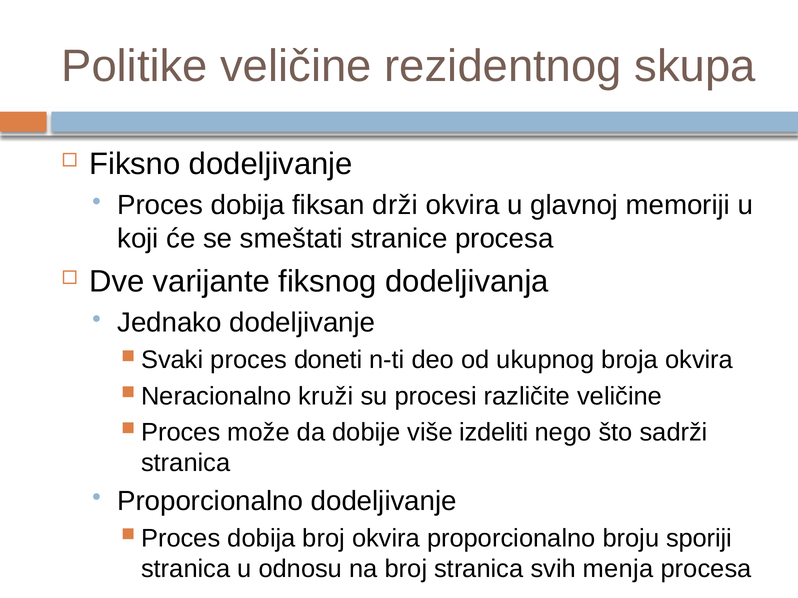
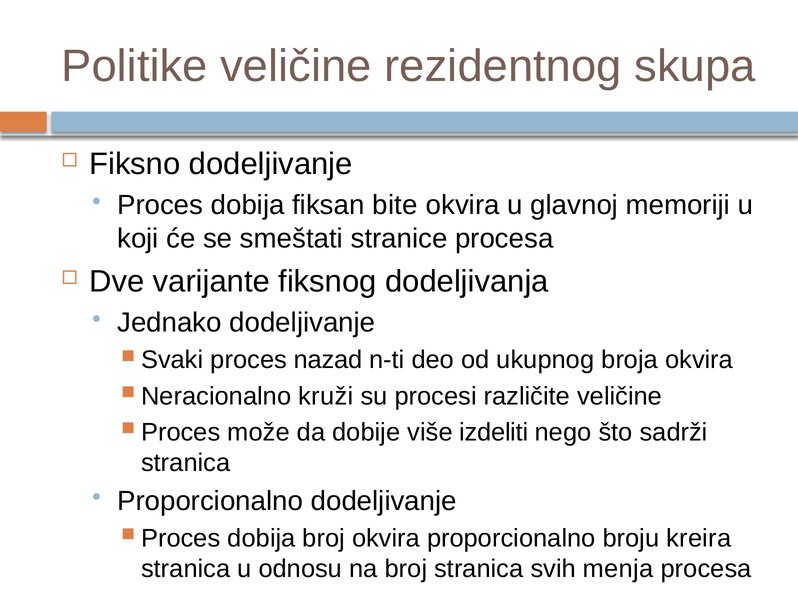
drži: drži -> bite
doneti: doneti -> nazad
sporiji: sporiji -> kreira
